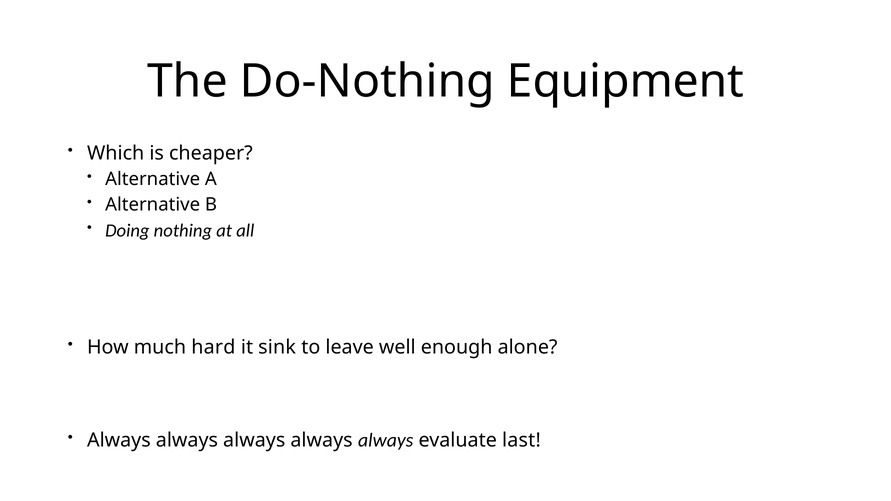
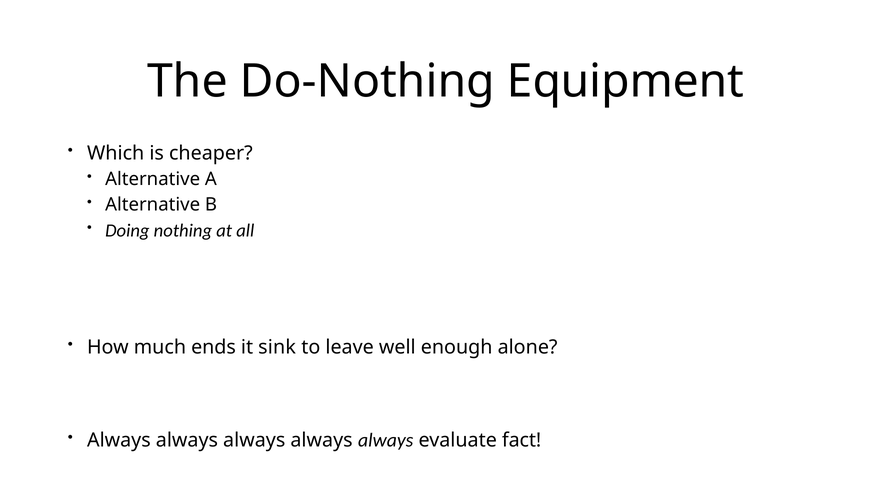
hard: hard -> ends
last: last -> fact
